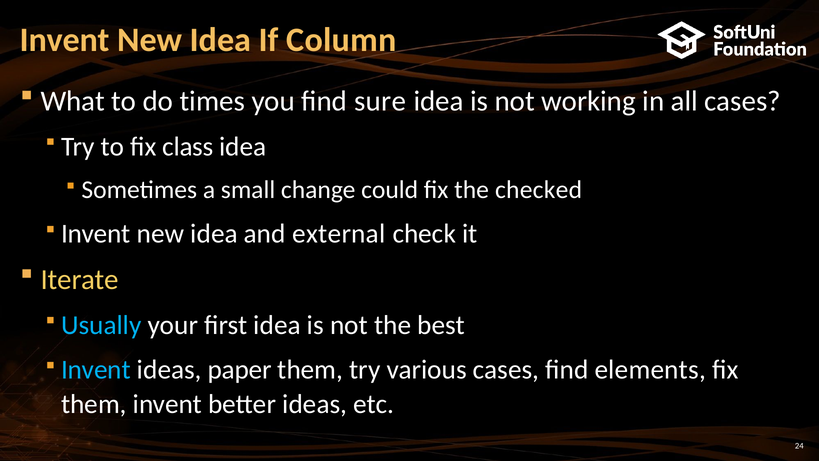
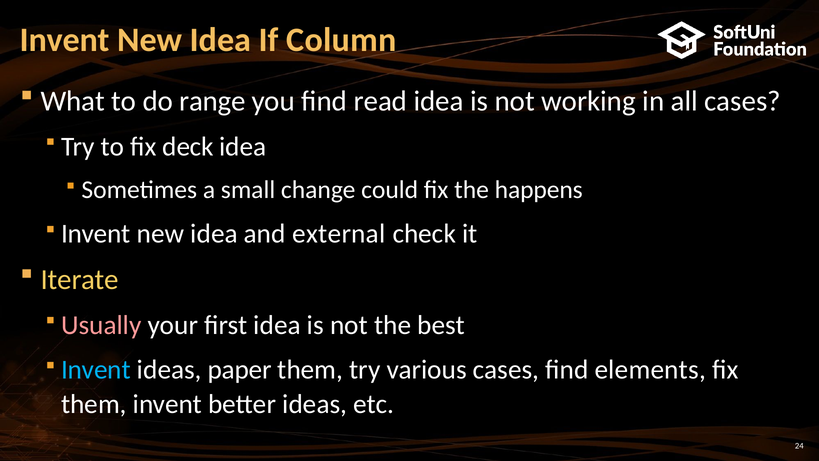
times: times -> range
sure: sure -> read
class: class -> deck
checked: checked -> happens
Usually colour: light blue -> pink
